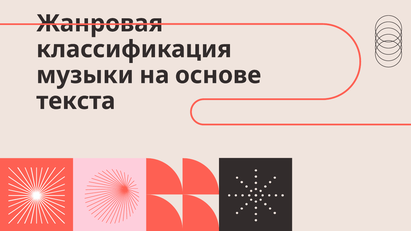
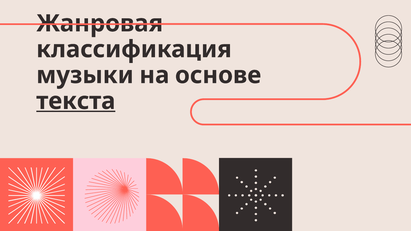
текста underline: none -> present
